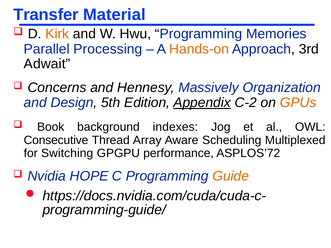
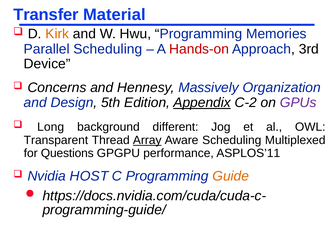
Parallel Processing: Processing -> Scheduling
Hands-on colour: orange -> red
Adwait: Adwait -> Device
GPUs colour: orange -> purple
Book: Book -> Long
indexes: indexes -> different
Consecutive: Consecutive -> Transparent
Array underline: none -> present
Switching: Switching -> Questions
ASPLOS’72: ASPLOS’72 -> ASPLOS’11
HOPE: HOPE -> HOST
